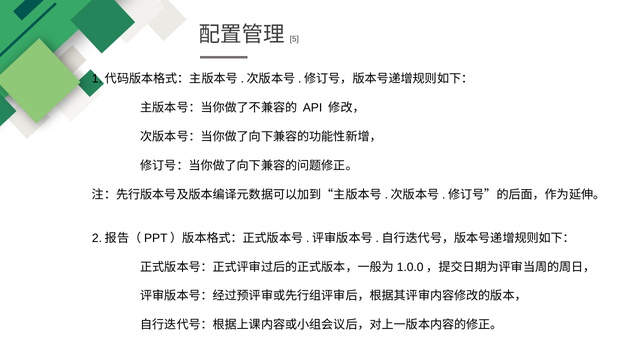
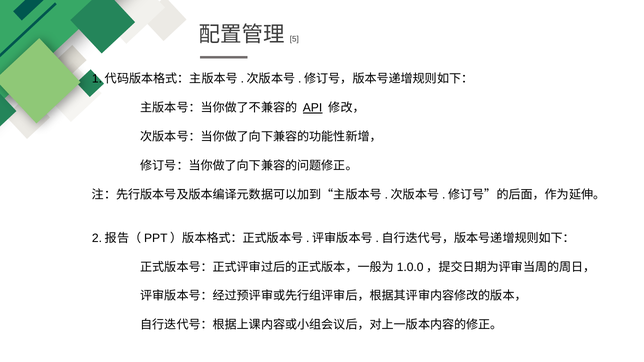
API underline: none -> present
